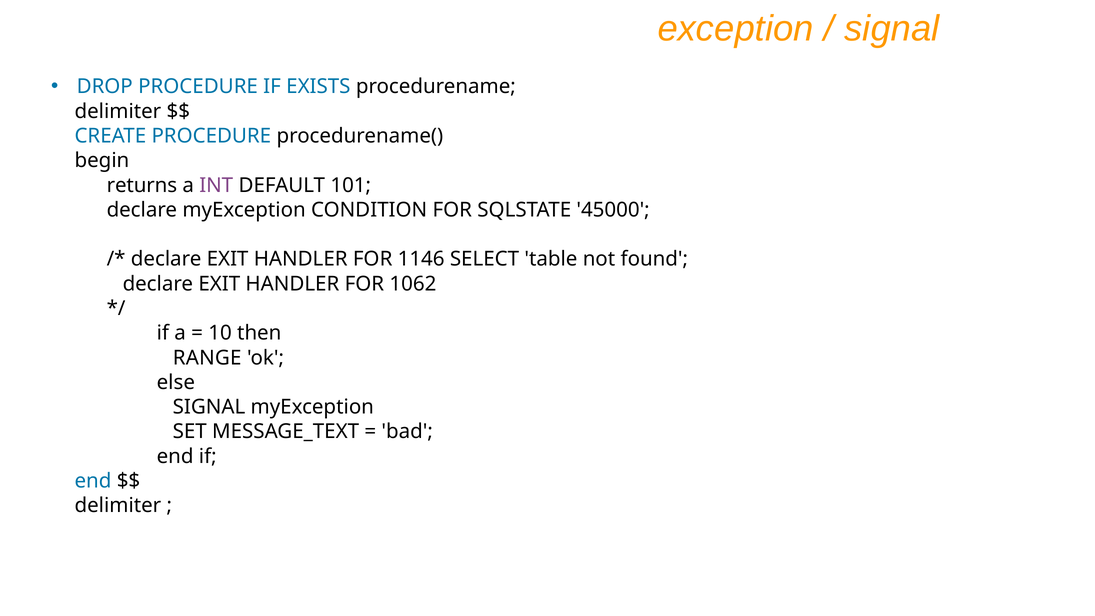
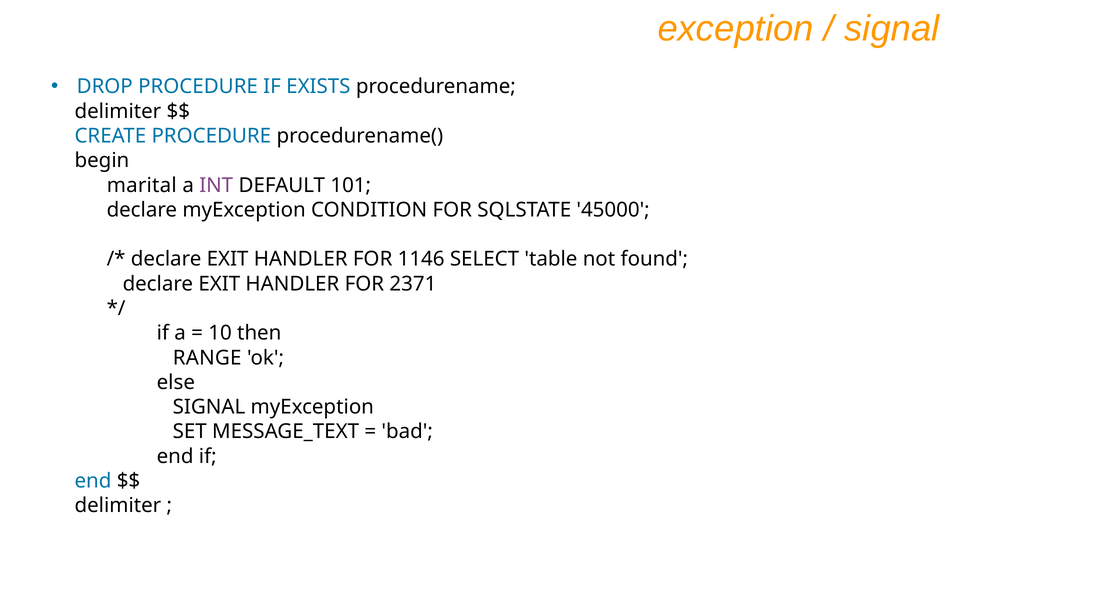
returns: returns -> marital
1062: 1062 -> 2371
